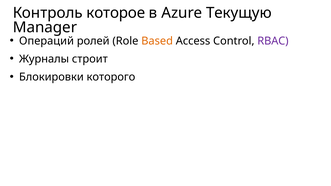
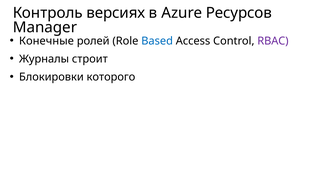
которое: которое -> версиях
Текущую: Текущую -> Ресурсов
Операций: Операций -> Конечные
Based colour: orange -> blue
